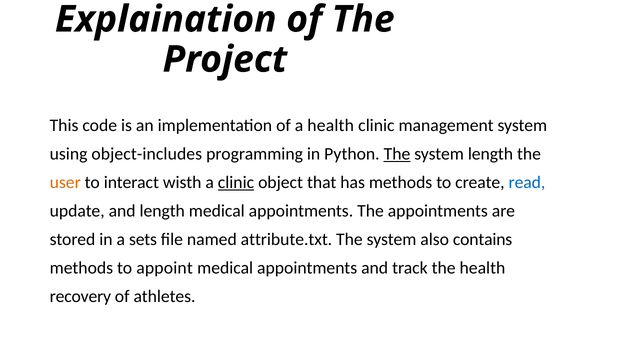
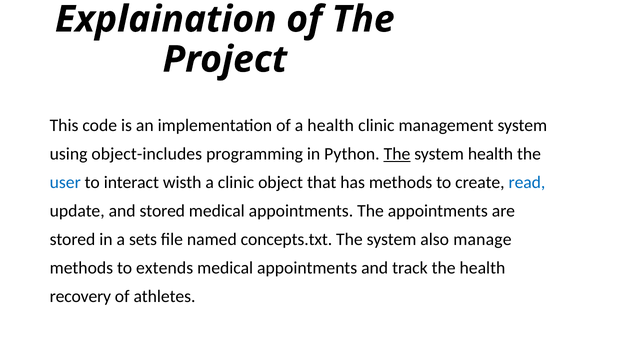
system length: length -> health
user colour: orange -> blue
clinic at (236, 183) underline: present -> none
and length: length -> stored
attribute.txt: attribute.txt -> concepts.txt
contains: contains -> manage
appoint: appoint -> extends
